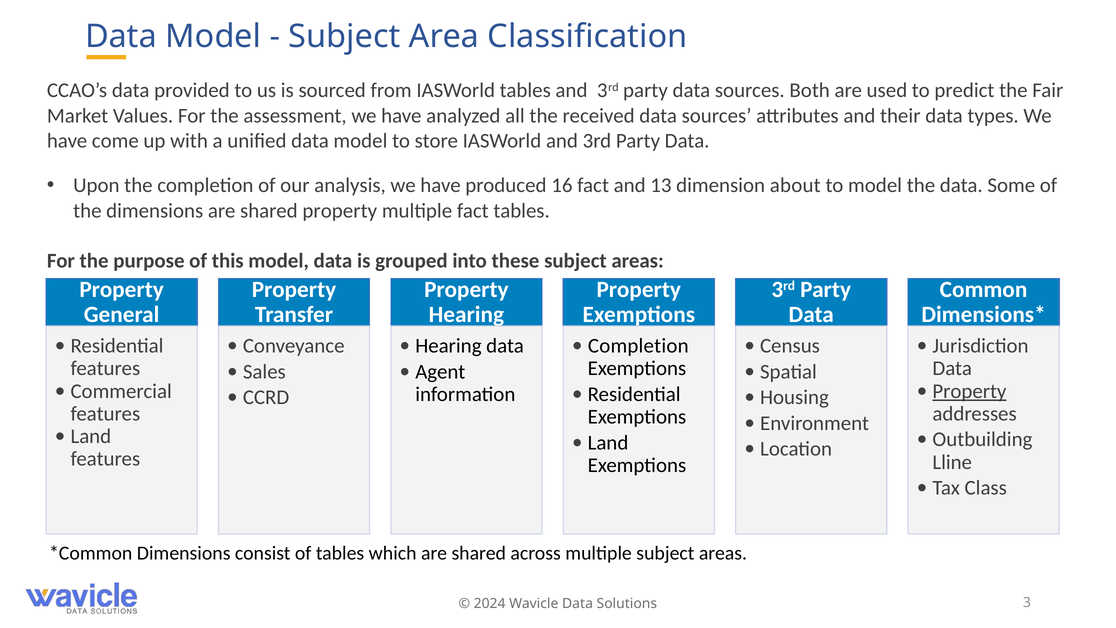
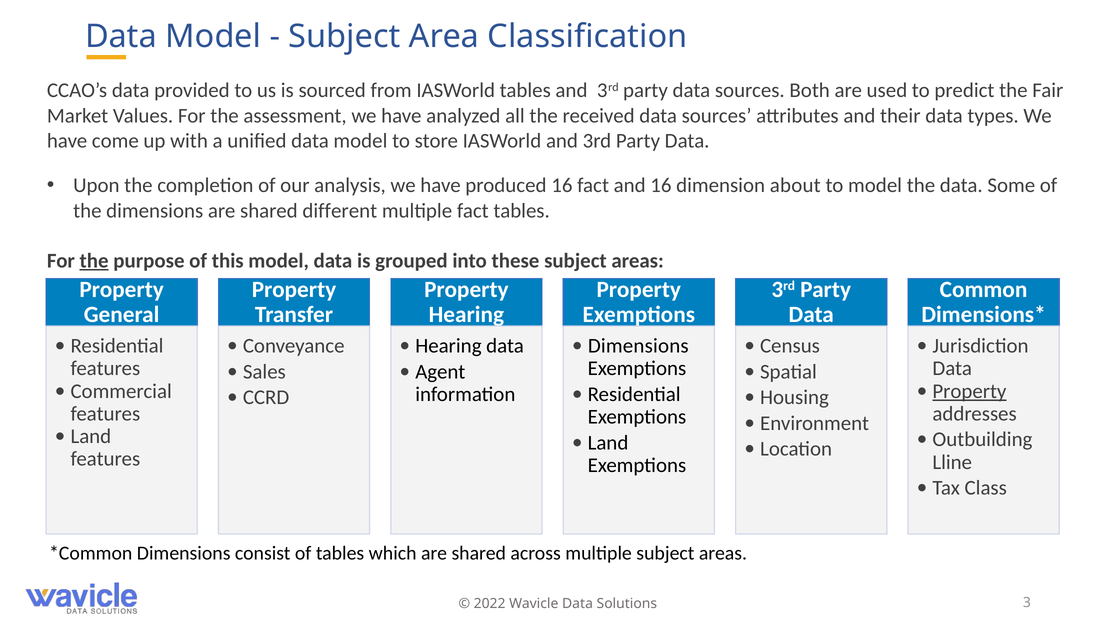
and 13: 13 -> 16
shared property: property -> different
the at (94, 261) underline: none -> present
Completion at (638, 346): Completion -> Dimensions
2024: 2024 -> 2022
